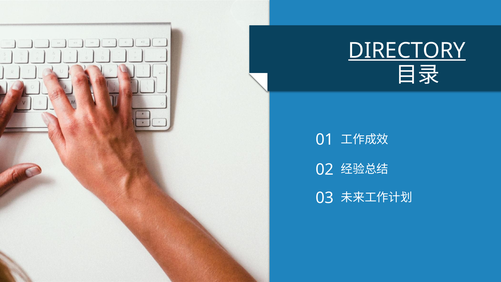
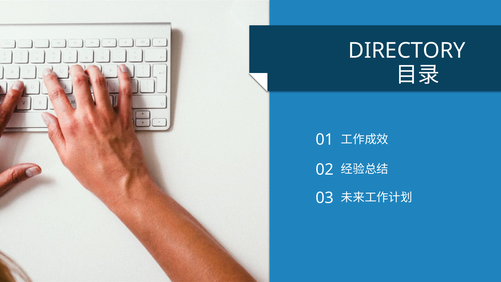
DIRECTORY underline: present -> none
